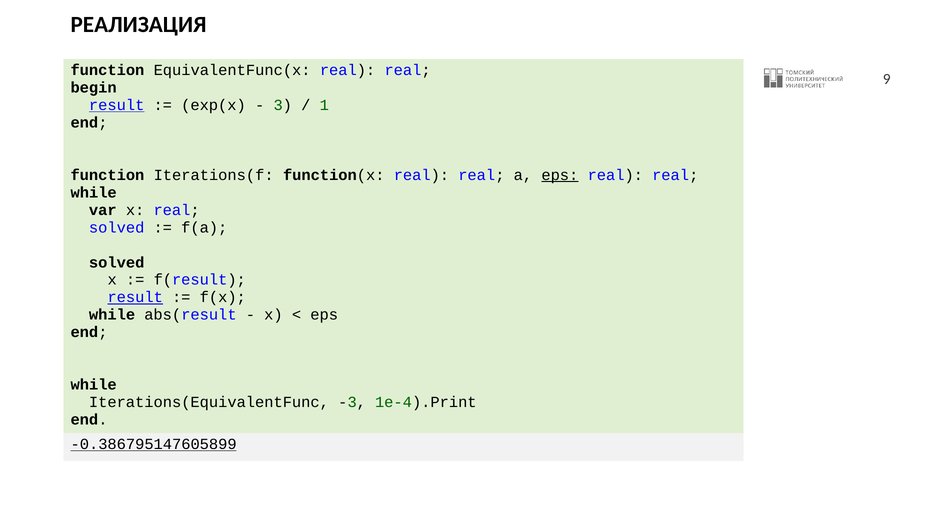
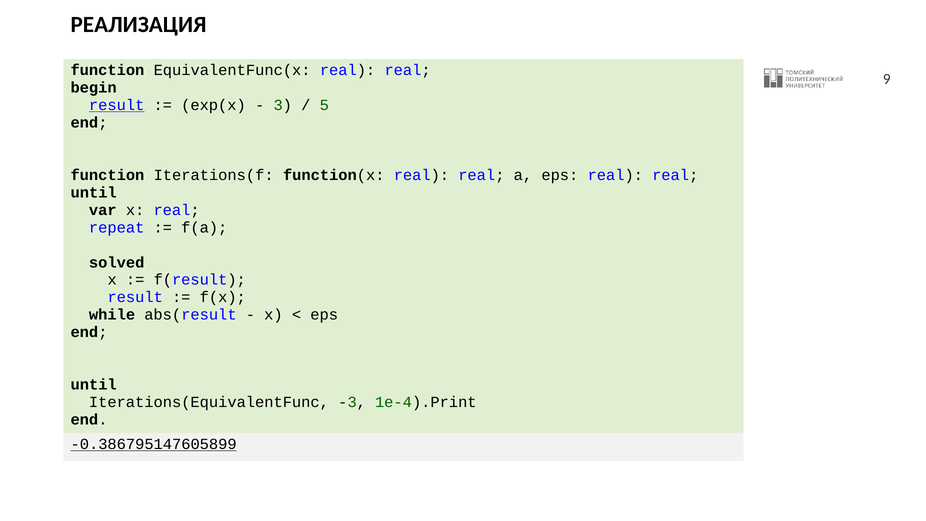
1: 1 -> 5
eps at (560, 175) underline: present -> none
while at (94, 192): while -> until
solved at (117, 227): solved -> repeat
result at (135, 297) underline: present -> none
while at (94, 385): while -> until
